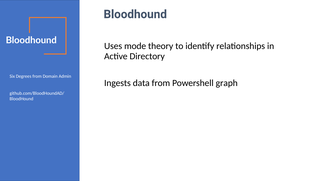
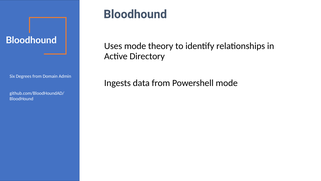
Powershell graph: graph -> mode
